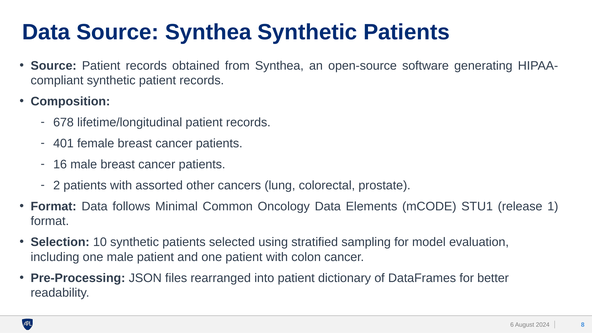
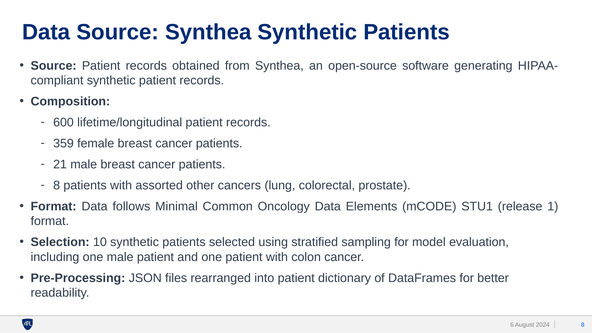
678: 678 -> 600
401: 401 -> 359
16: 16 -> 21
2 at (57, 185): 2 -> 8
